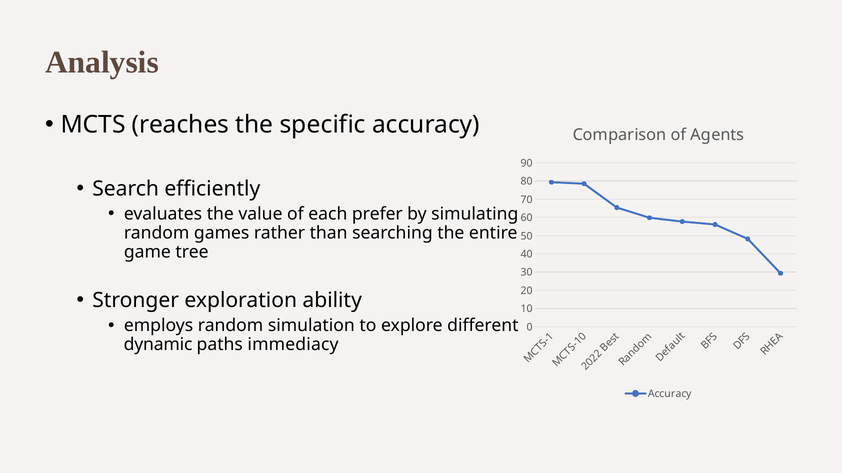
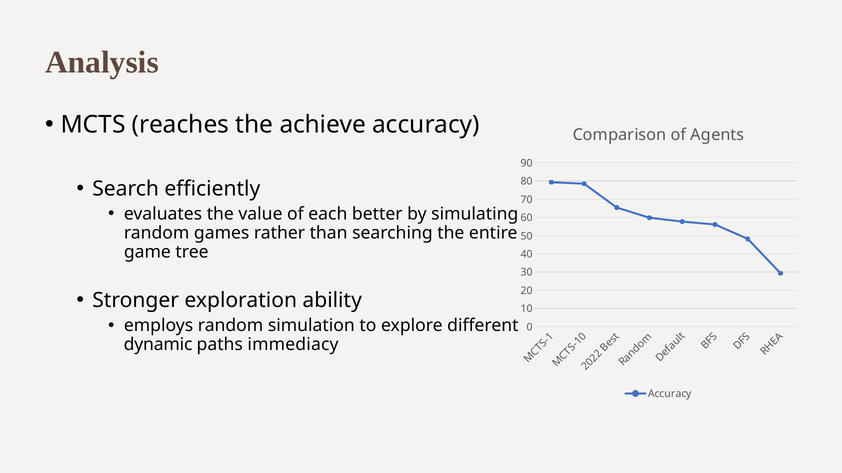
specific: specific -> achieve
prefer: prefer -> better
